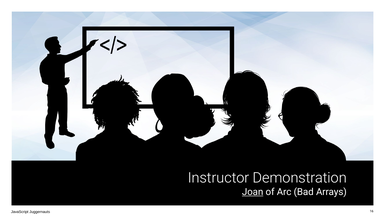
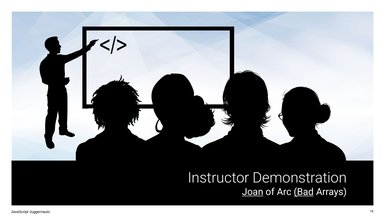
Bad underline: none -> present
